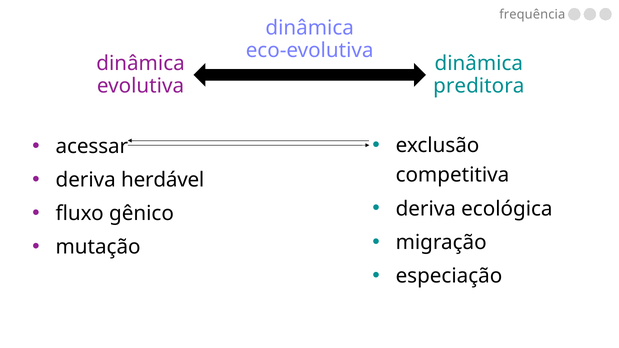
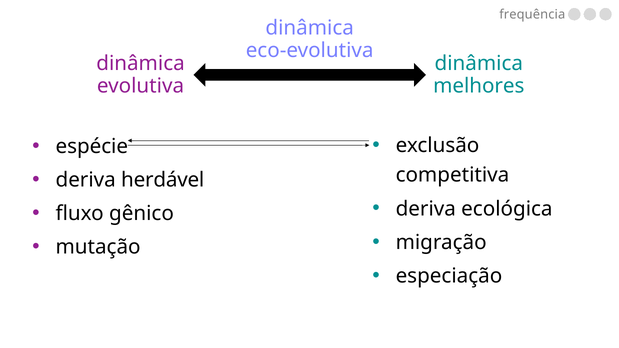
preditora: preditora -> melhores
acessar: acessar -> espécie
